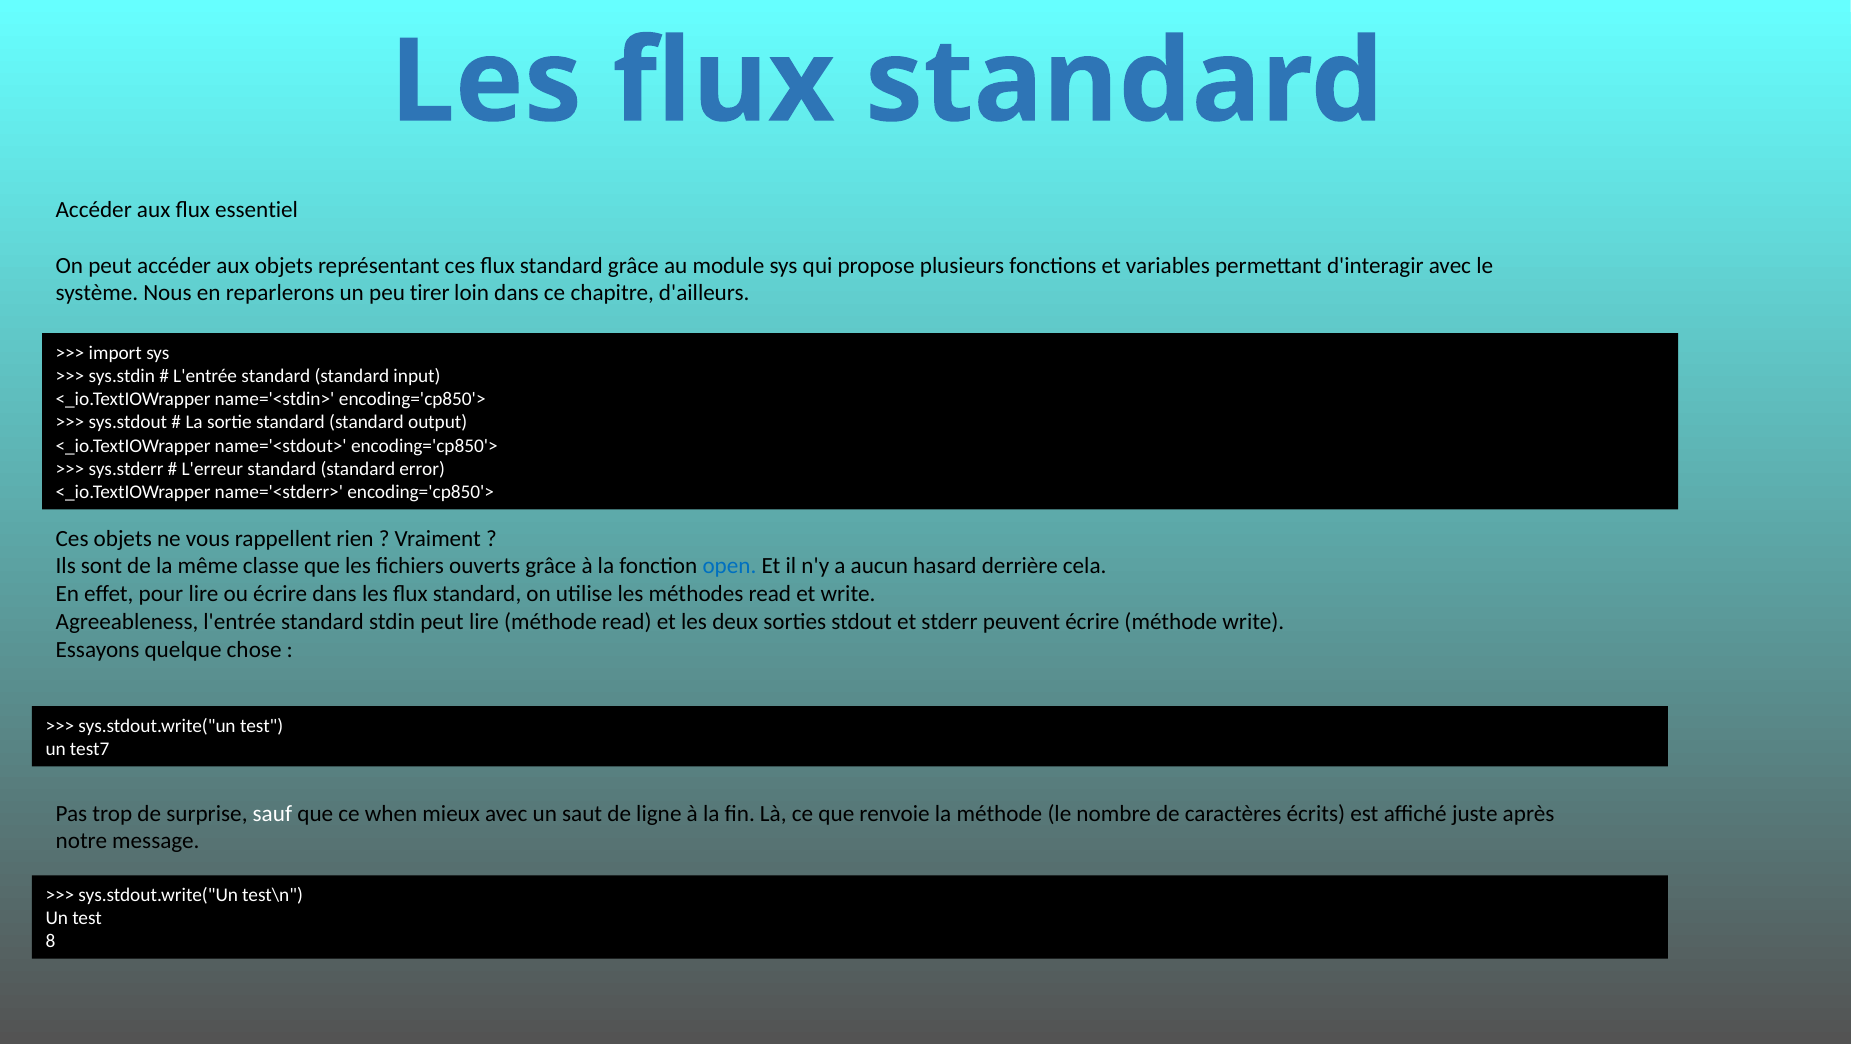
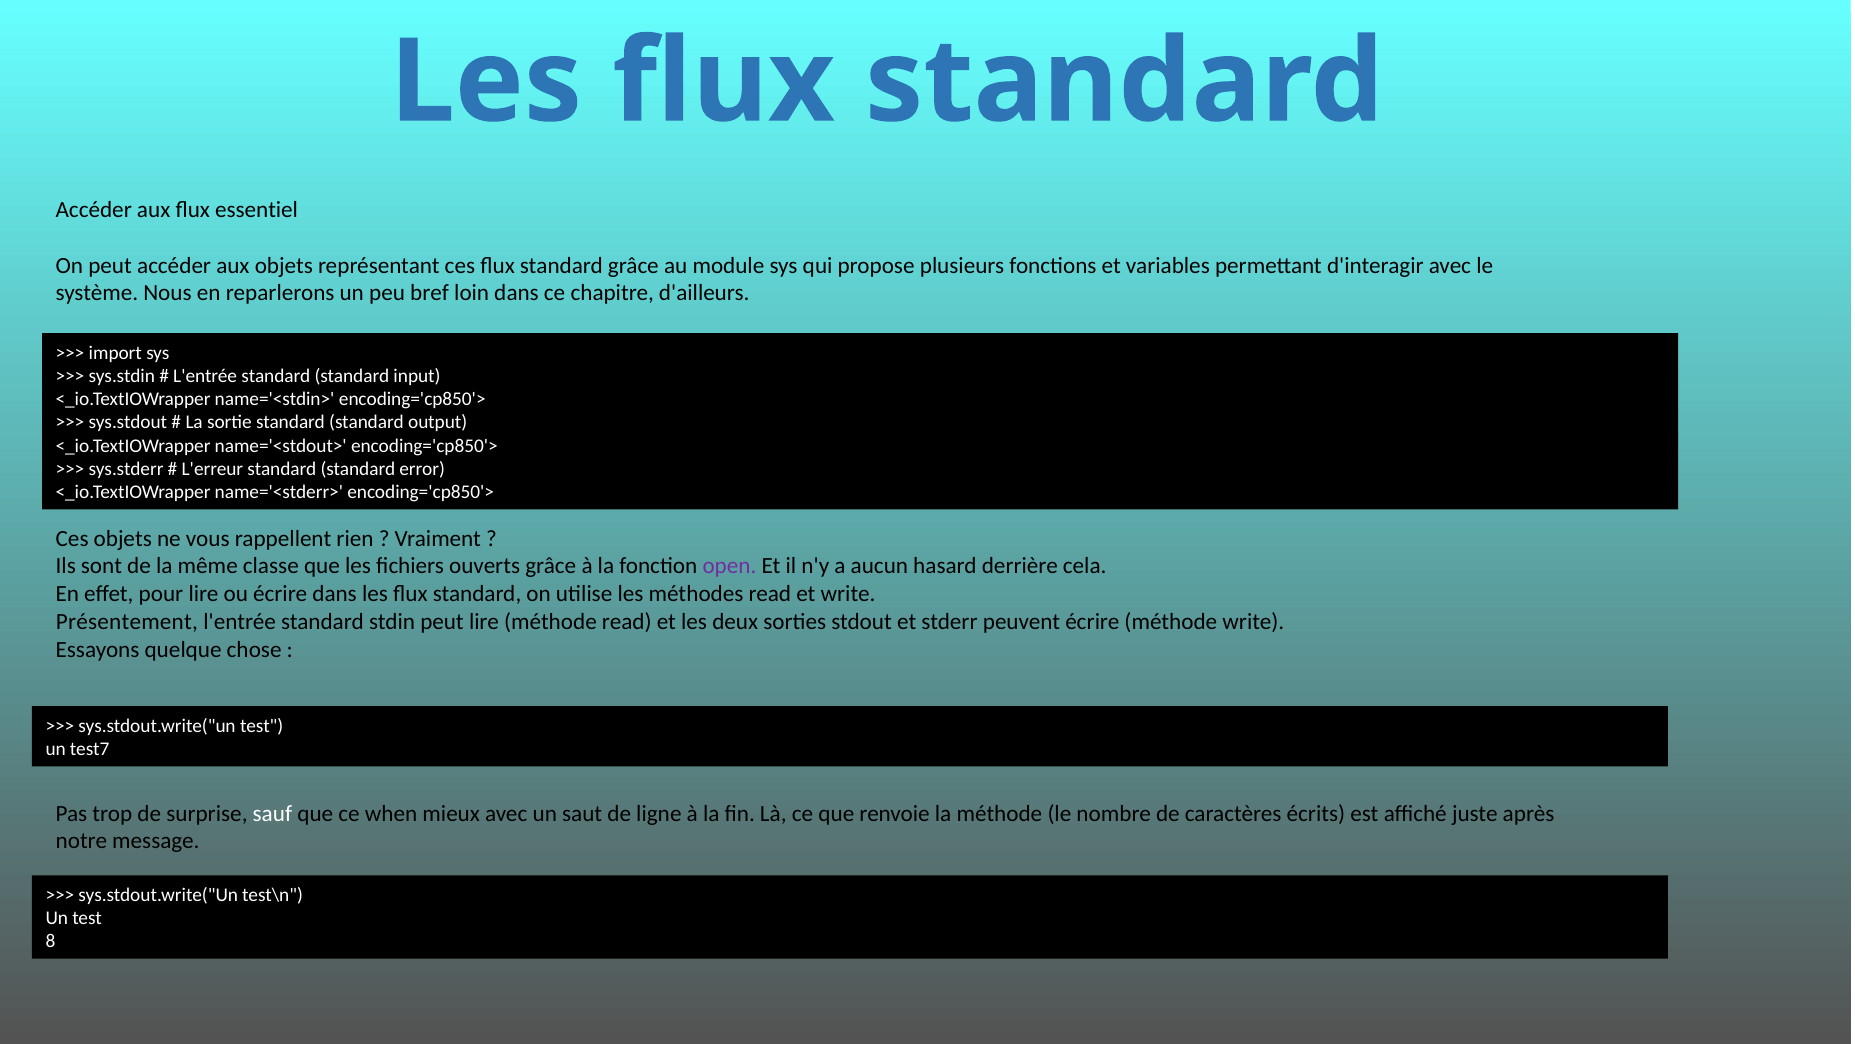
tirer: tirer -> bref
open colour: blue -> purple
Agreeableness: Agreeableness -> Présentement
